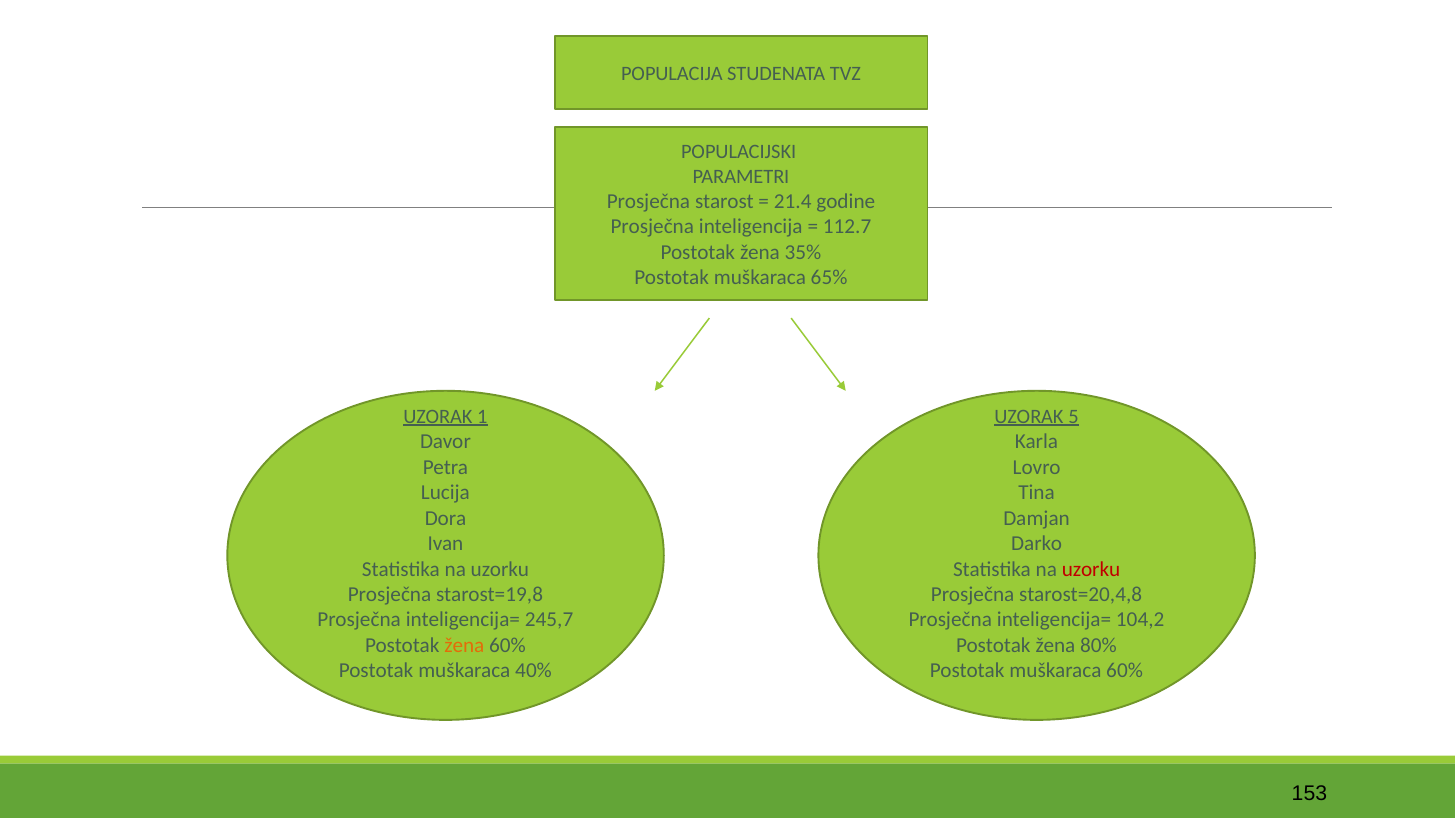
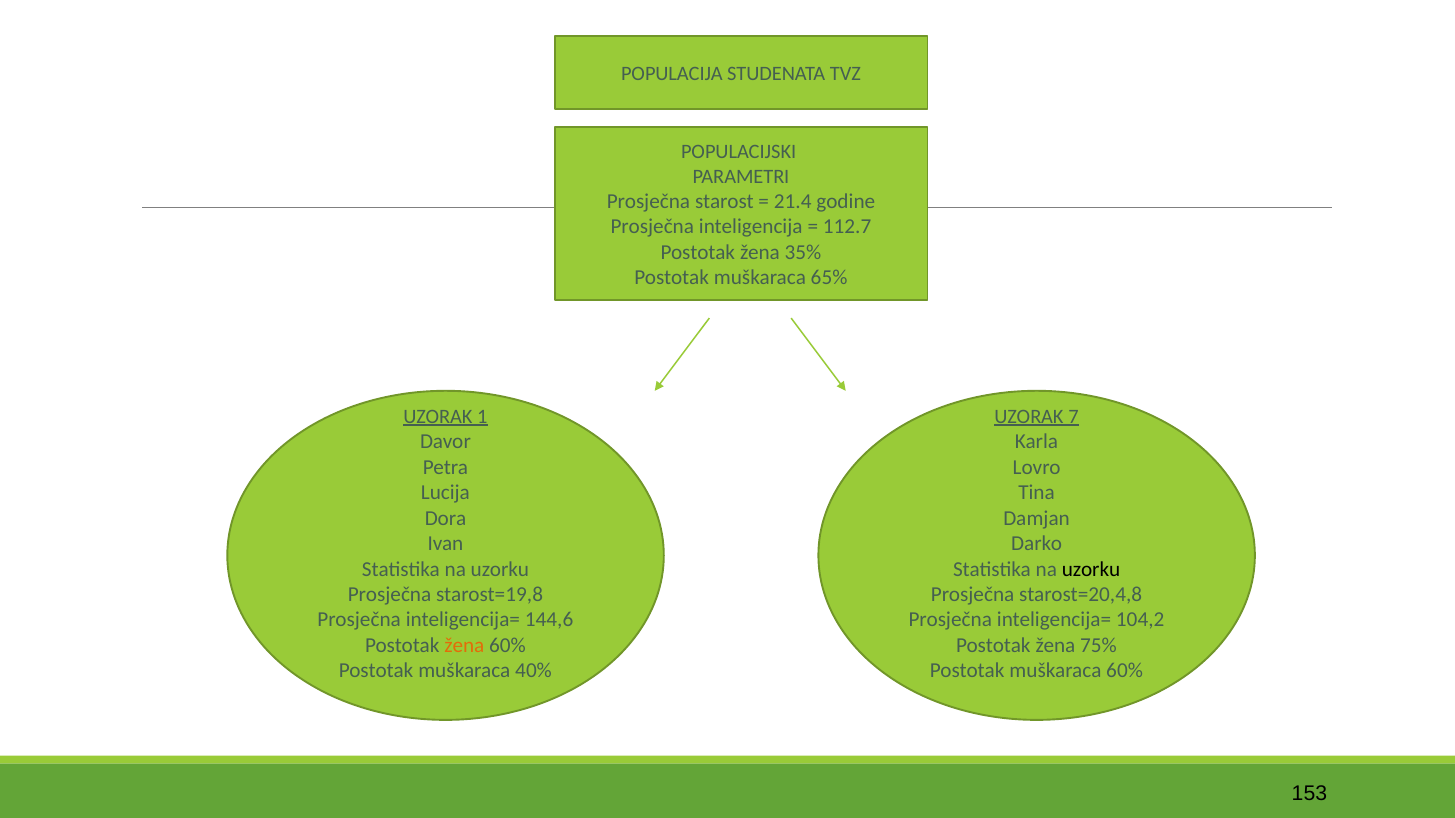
5: 5 -> 7
uzorku at (1091, 569) colour: red -> black
245,7: 245,7 -> 144,6
80%: 80% -> 75%
